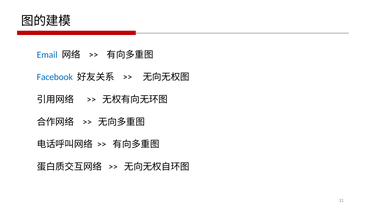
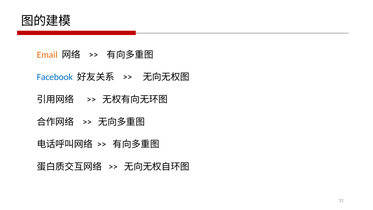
Email colour: blue -> orange
